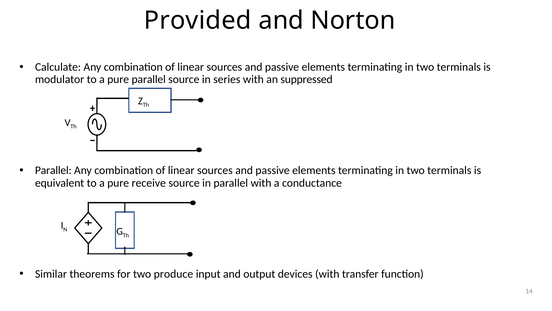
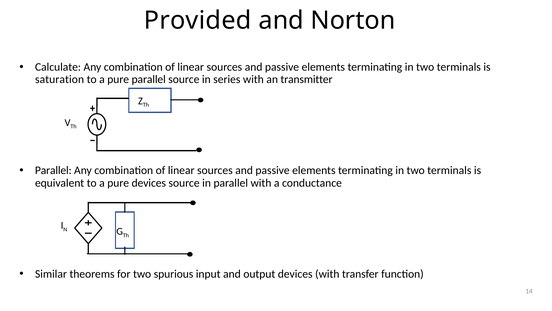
modulator: modulator -> saturation
suppressed: suppressed -> transmitter
pure receive: receive -> devices
produce: produce -> spurious
